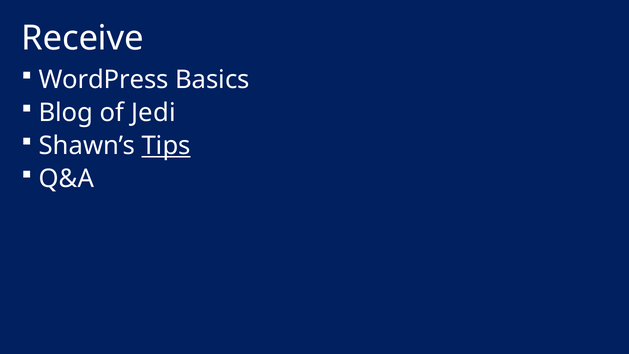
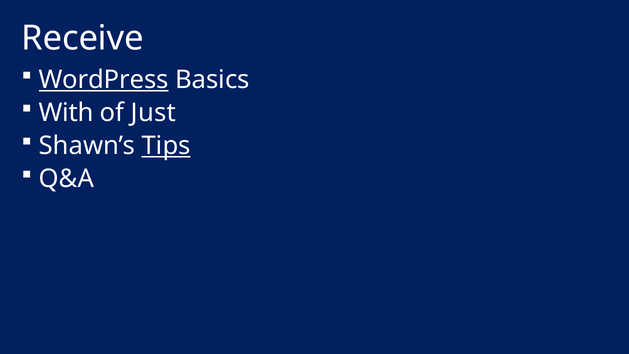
WordPress underline: none -> present
Blog: Blog -> With
Jedi: Jedi -> Just
